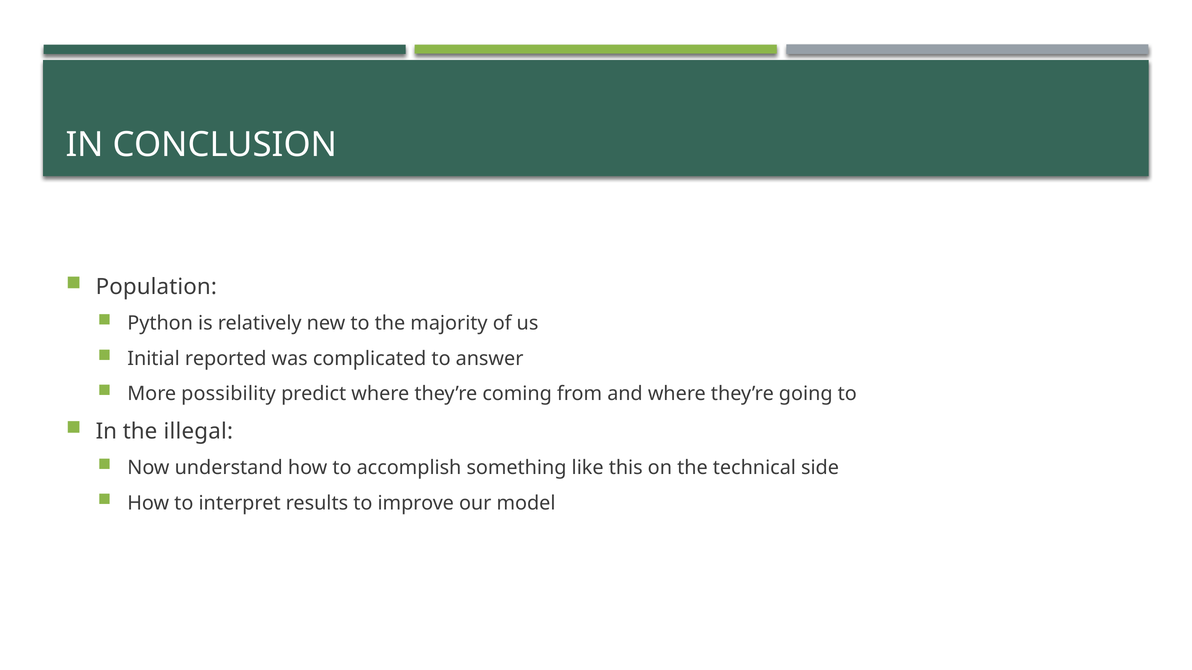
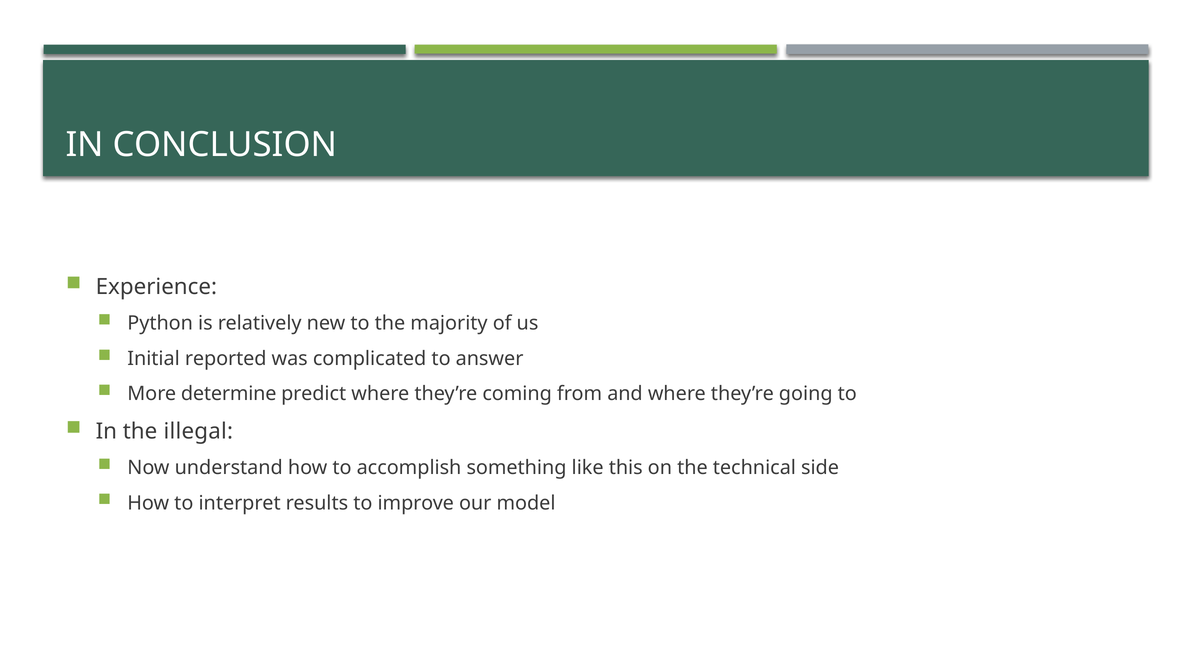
Population: Population -> Experience
possibility: possibility -> determine
